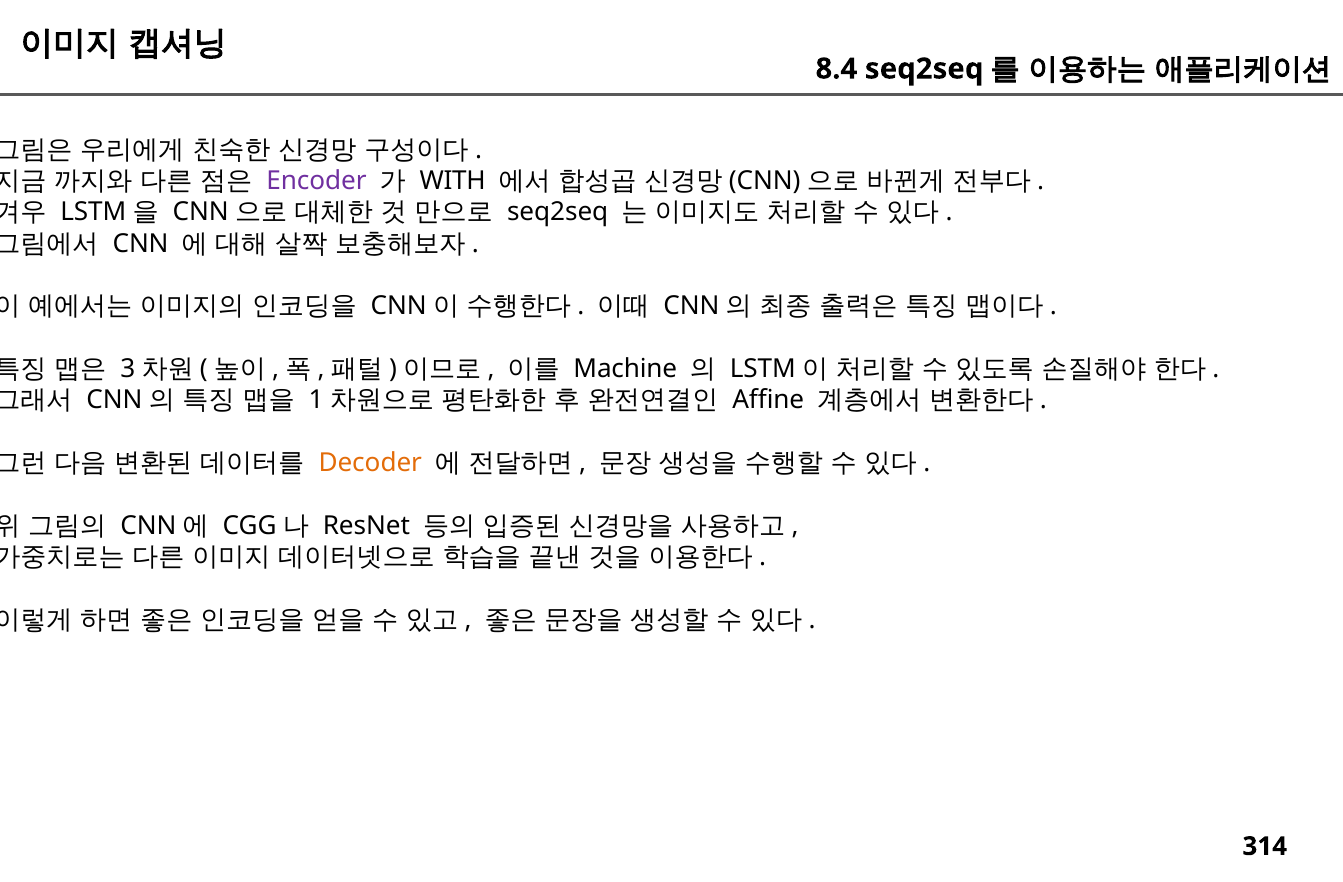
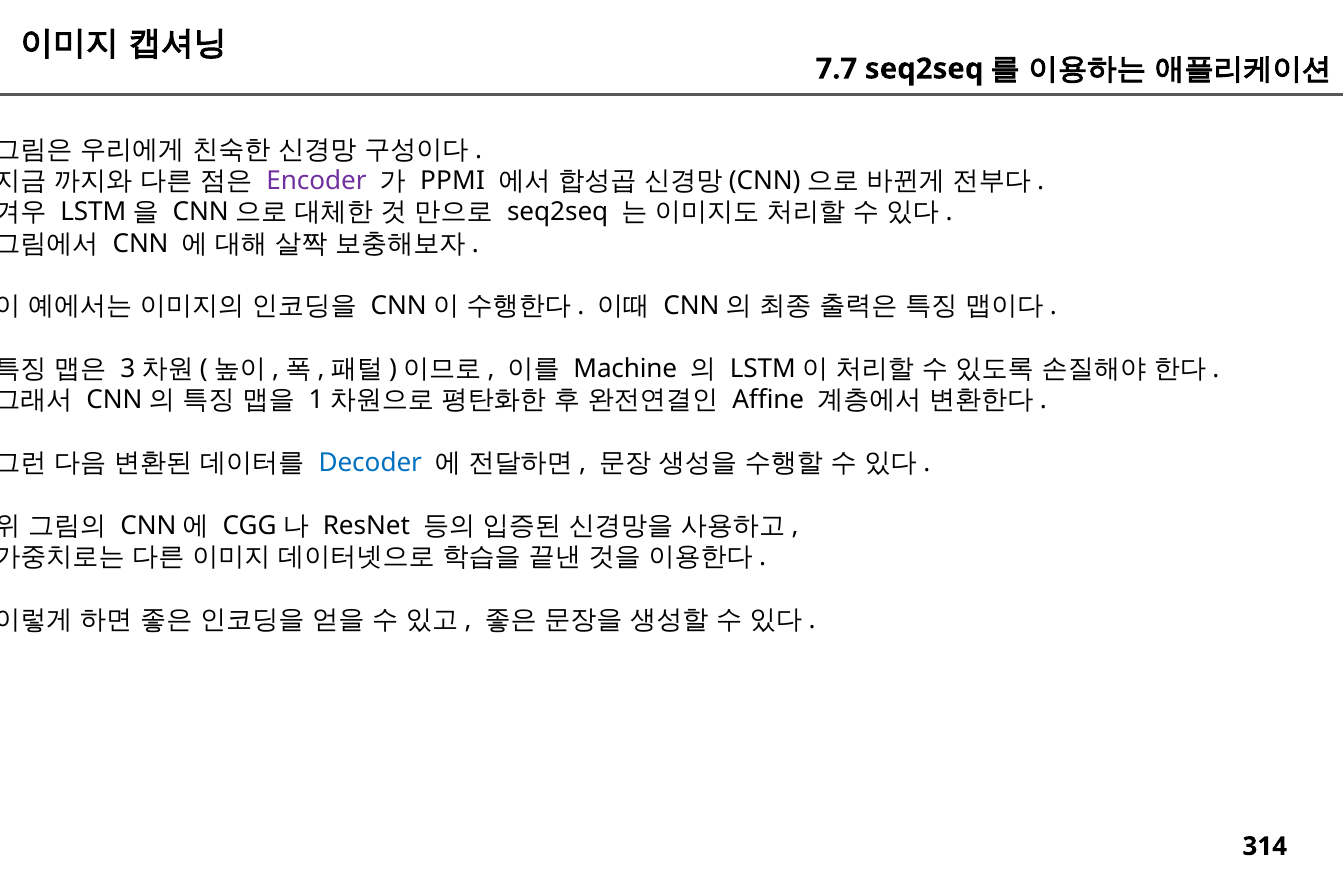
8.4: 8.4 -> 7.7
WITH: WITH -> PPMI
Decoder colour: orange -> blue
